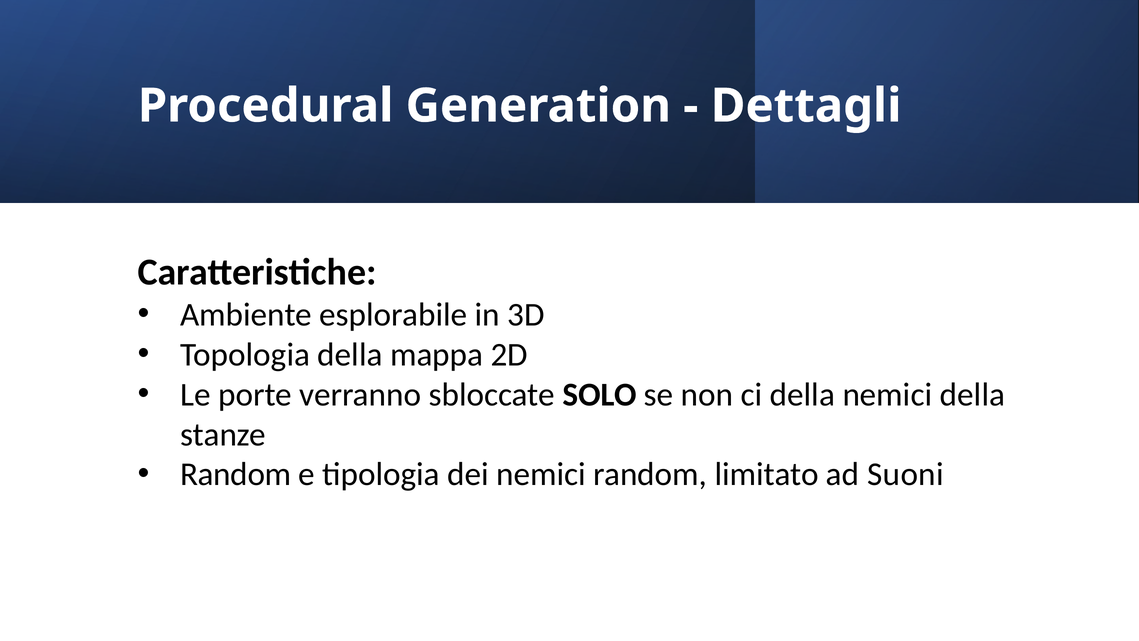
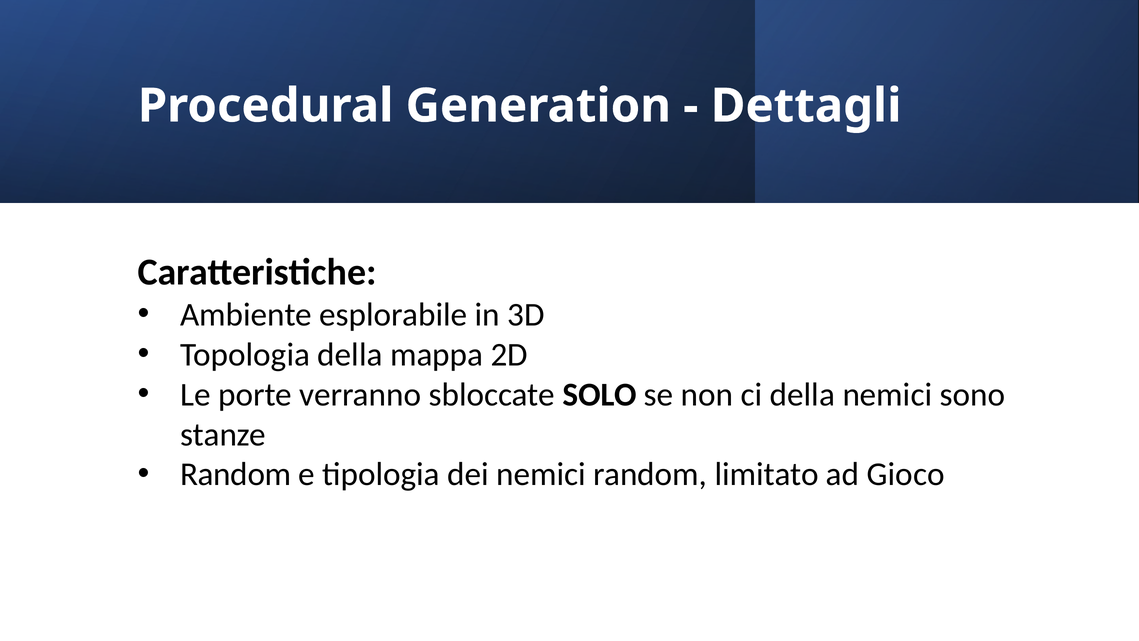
nemici della: della -> sono
Suoni: Suoni -> Gioco
